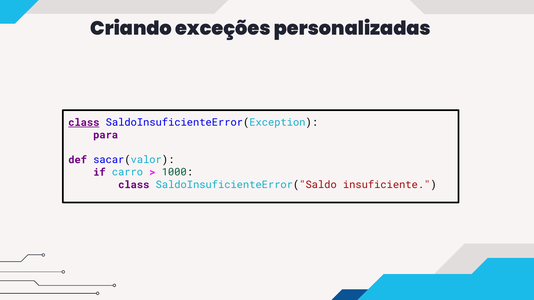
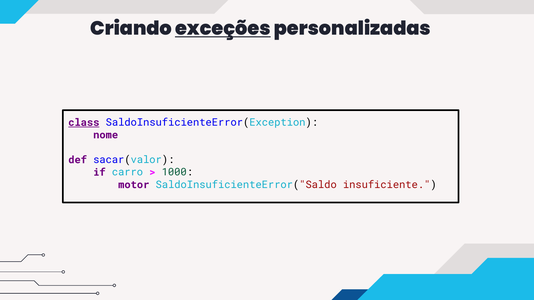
exceções underline: none -> present
para: para -> nome
class at (134, 185): class -> motor
